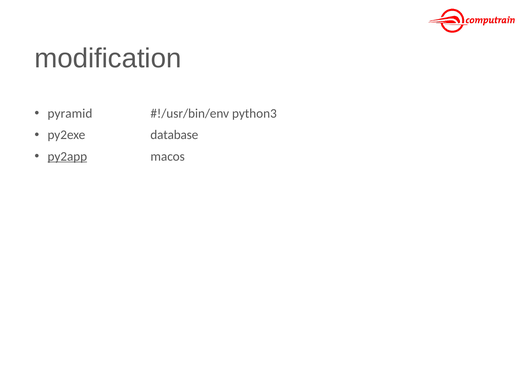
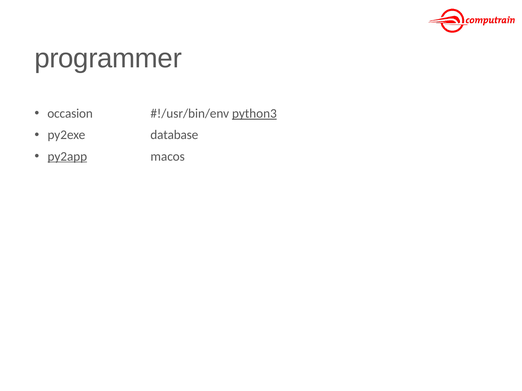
modification: modification -> programmer
pyramid: pyramid -> occasion
python3 underline: none -> present
